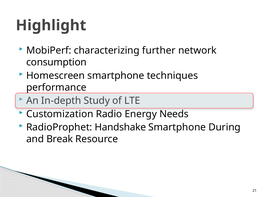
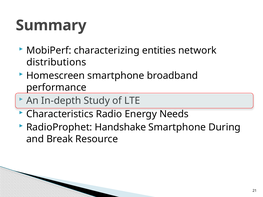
Highlight: Highlight -> Summary
further: further -> entities
consumption: consumption -> distributions
techniques: techniques -> broadband
Customization: Customization -> Characteristics
